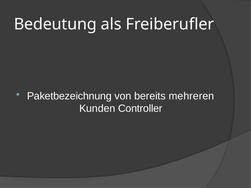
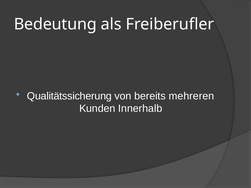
Paketbezeichnung: Paketbezeichnung -> Qualitätssicherung
Controller: Controller -> Innerhalb
